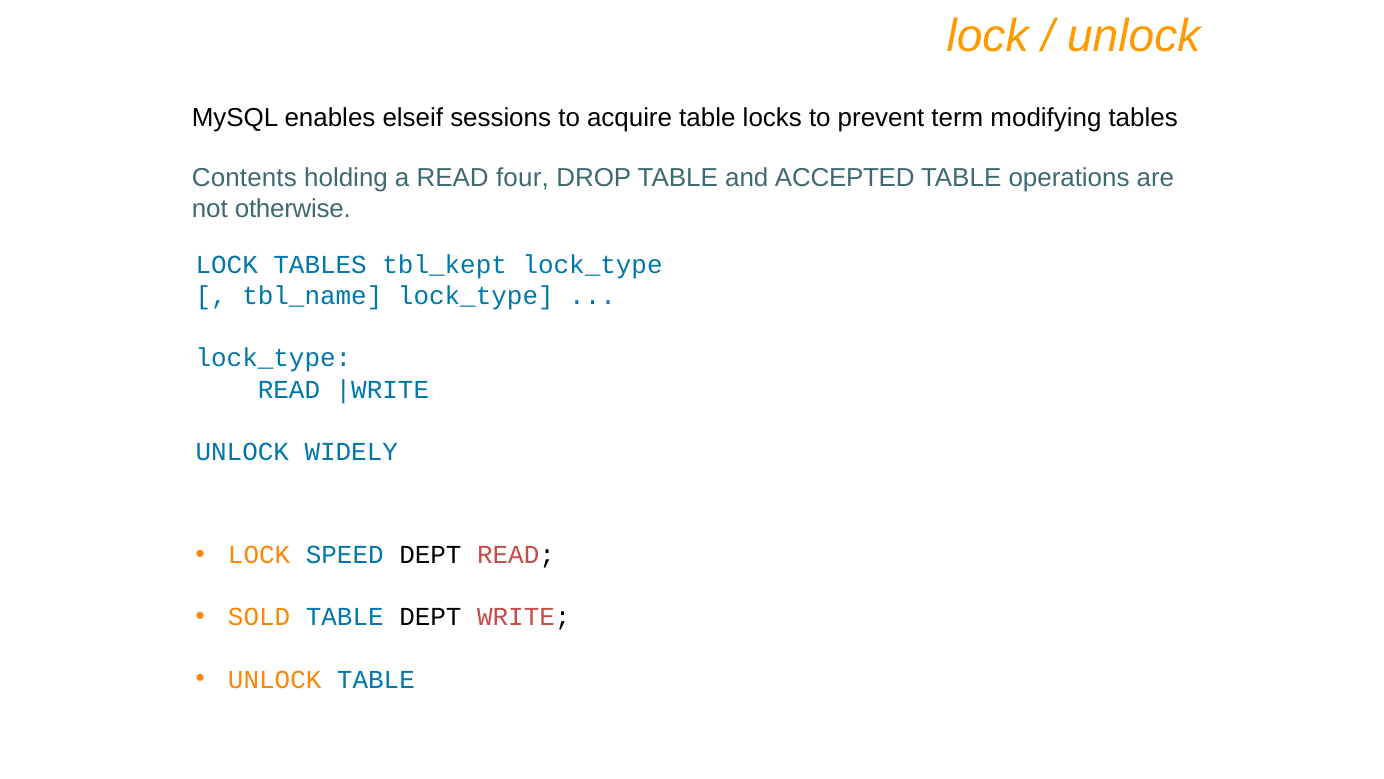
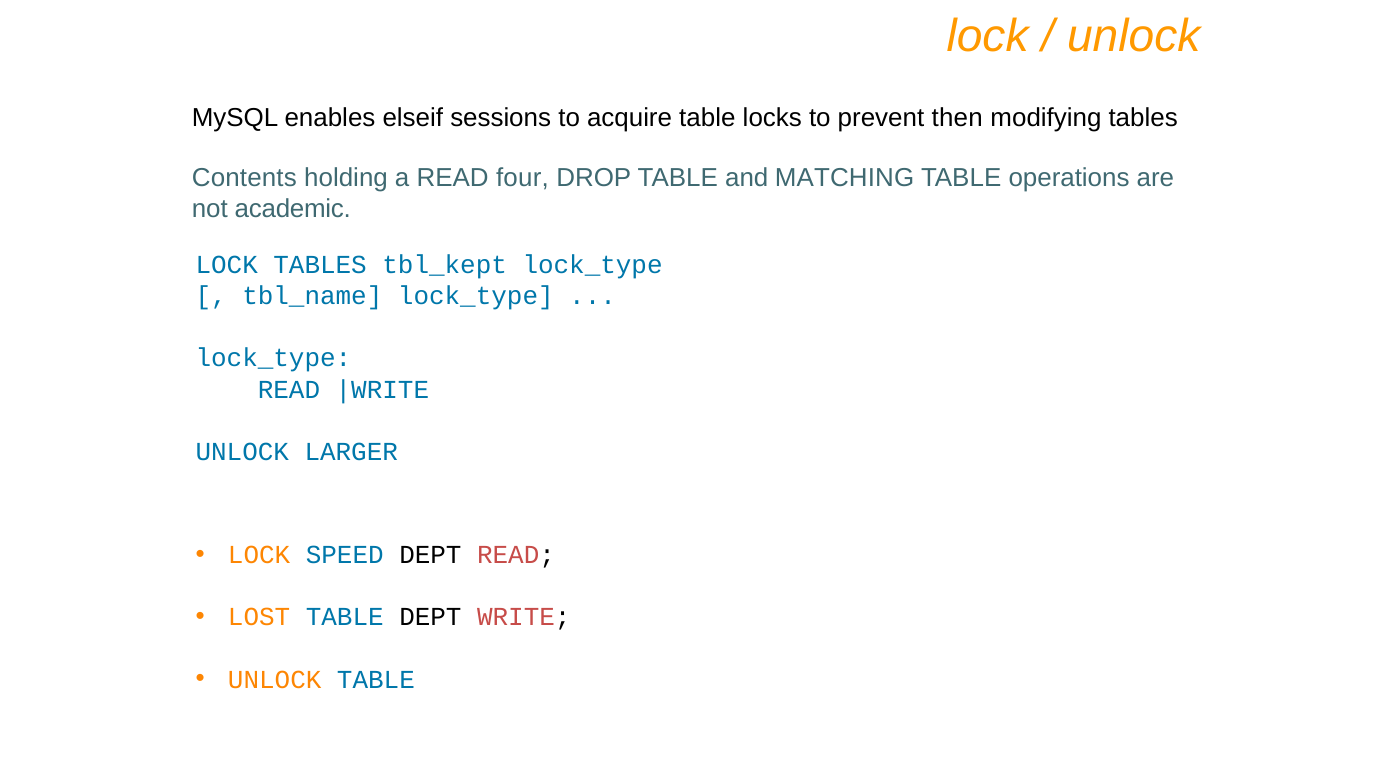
term: term -> then
ACCEPTED: ACCEPTED -> MATCHING
otherwise: otherwise -> academic
WIDELY: WIDELY -> LARGER
SOLD: SOLD -> LOST
